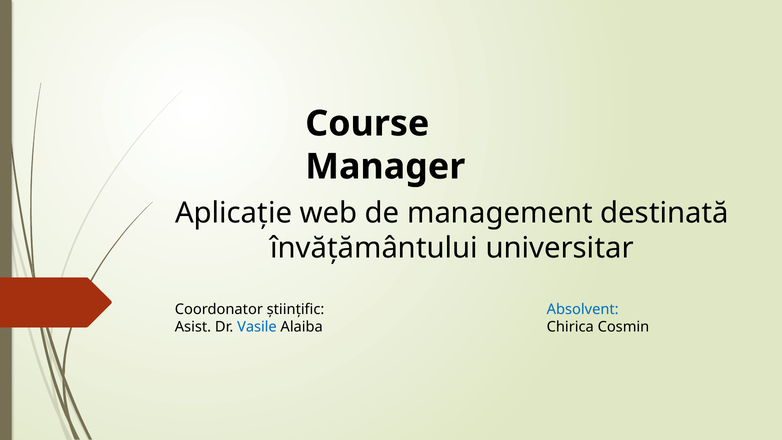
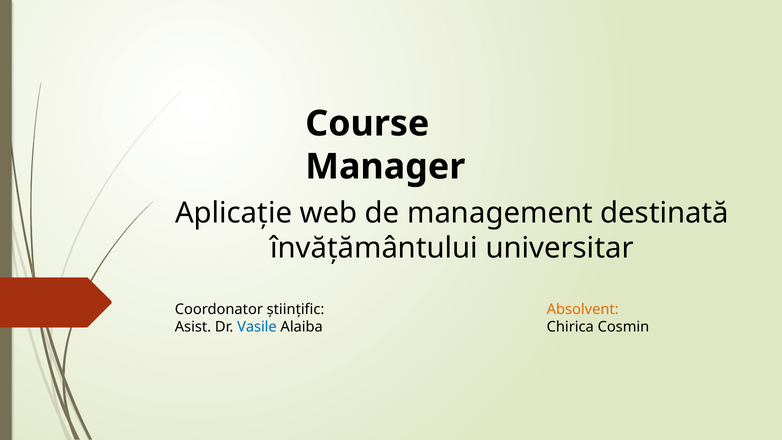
Absolvent colour: blue -> orange
